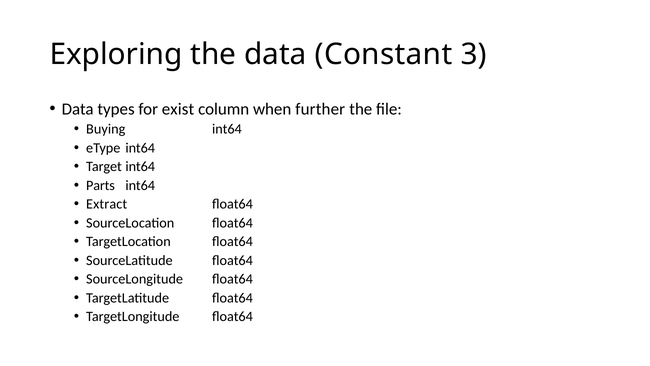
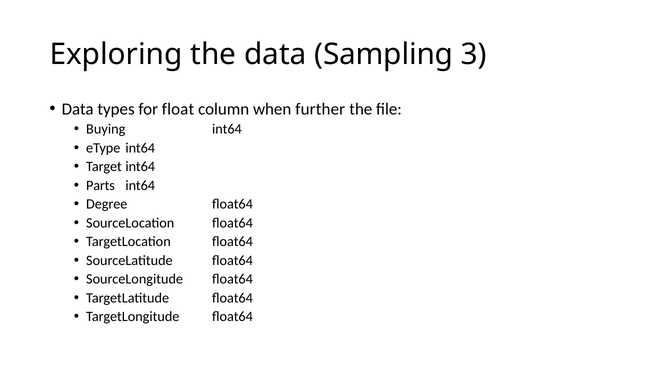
Constant: Constant -> Sampling
exist: exist -> float
Extract: Extract -> Degree
